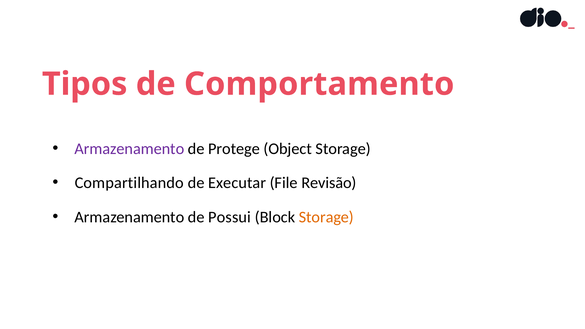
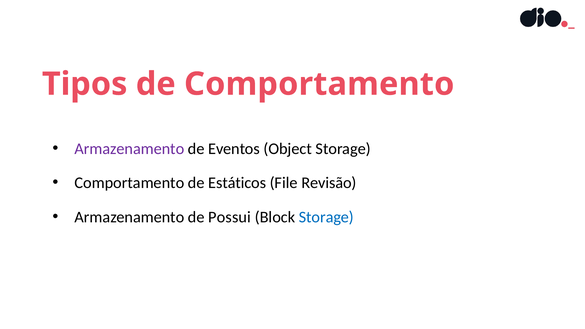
Protege: Protege -> Eventos
Compartilhando at (129, 183): Compartilhando -> Comportamento
Executar: Executar -> Estáticos
Storage at (326, 217) colour: orange -> blue
